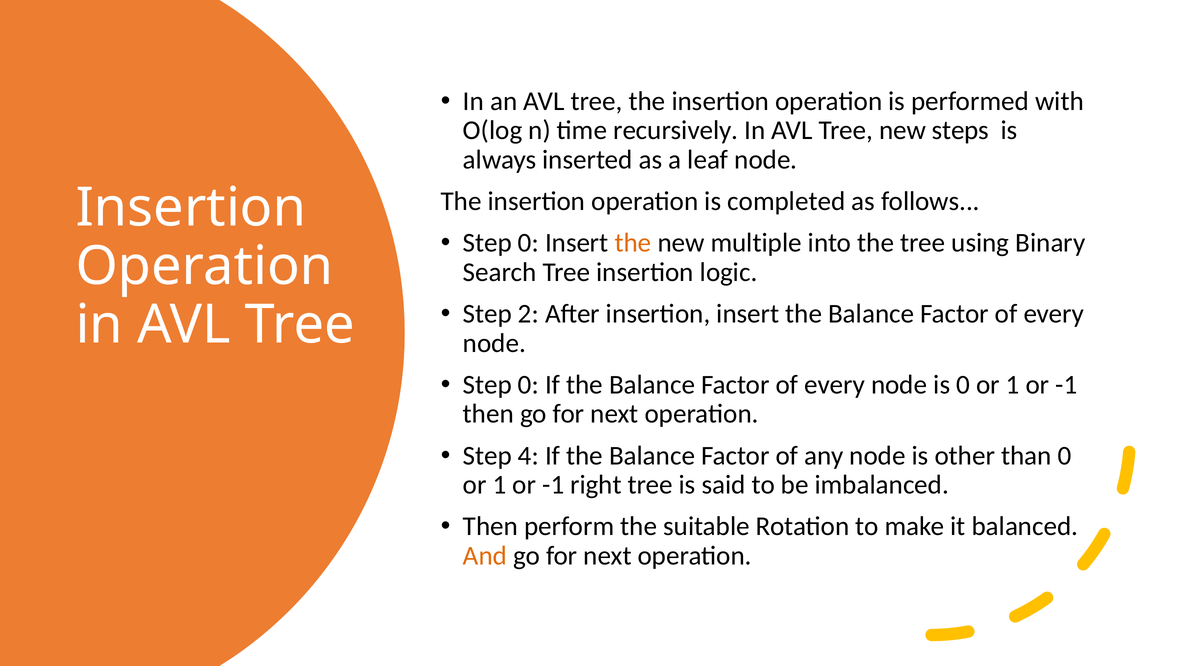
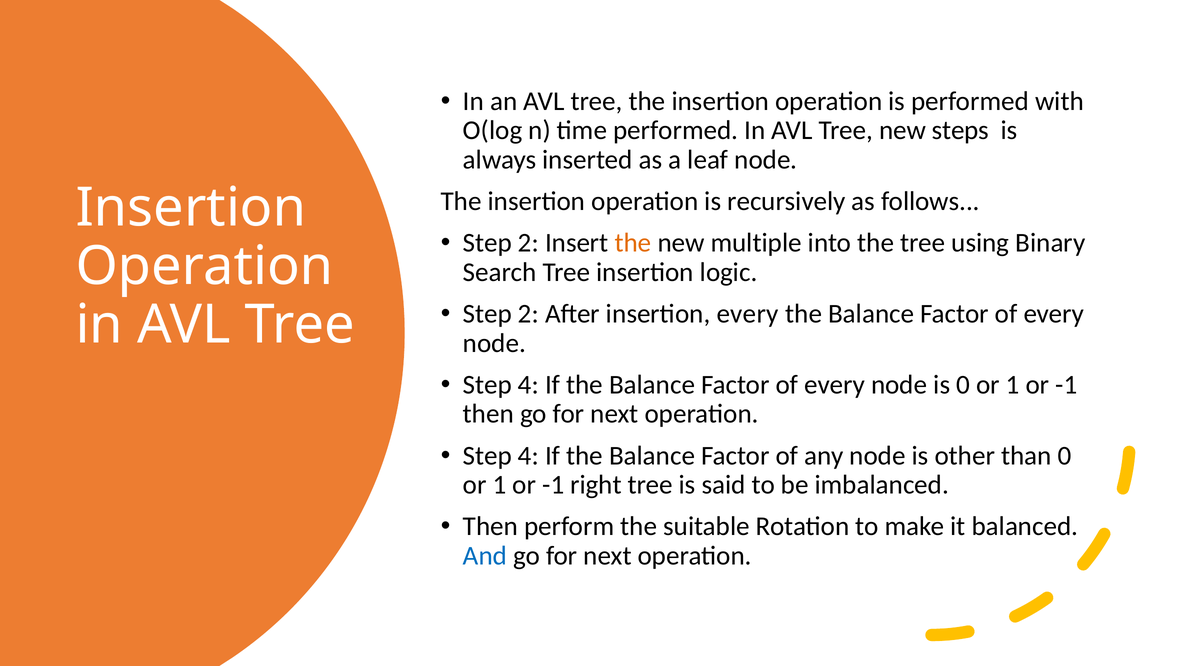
time recursively: recursively -> performed
completed: completed -> recursively
0 at (528, 243): 0 -> 2
insertion insert: insert -> every
0 at (528, 385): 0 -> 4
And colour: orange -> blue
